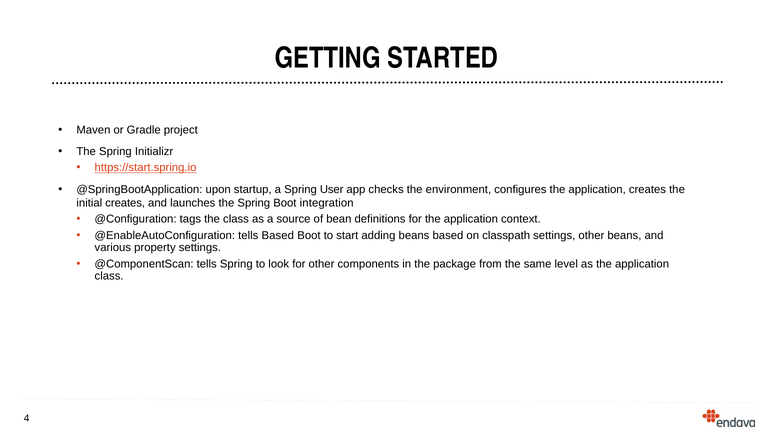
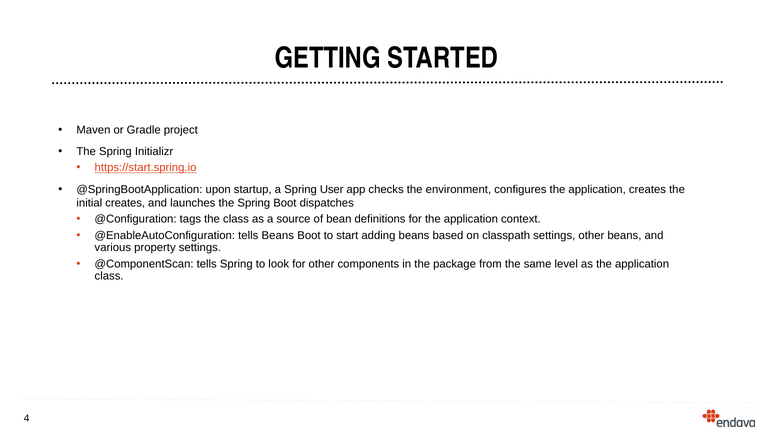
integration: integration -> dispatches
tells Based: Based -> Beans
